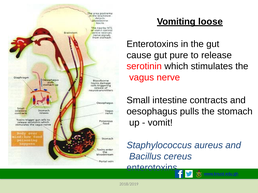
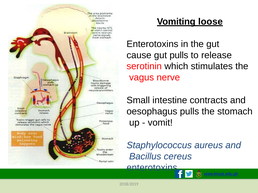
gut pure: pure -> pulls
